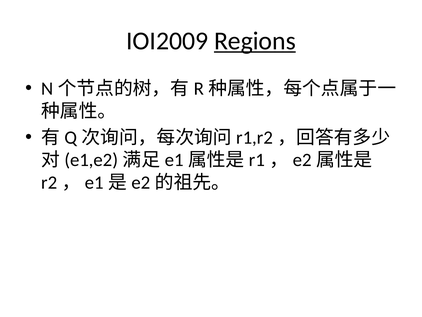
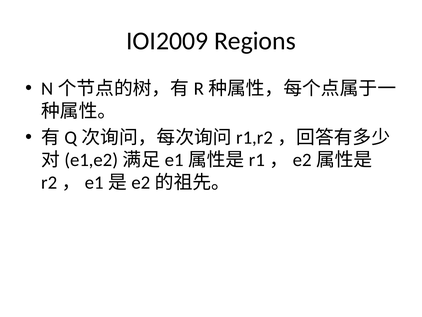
Regions underline: present -> none
